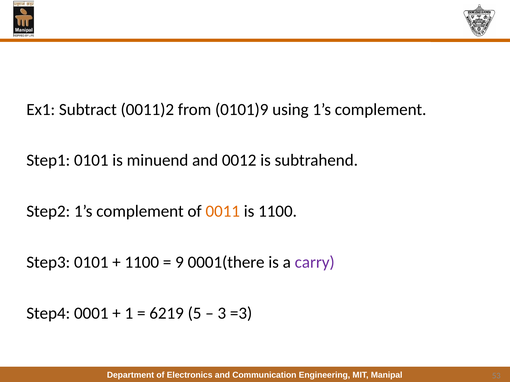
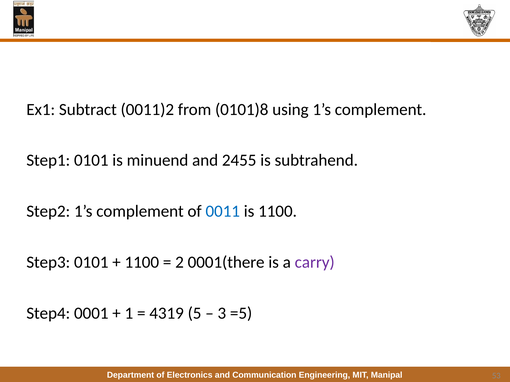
0101)9: 0101)9 -> 0101)8
0012: 0012 -> 2455
0011 colour: orange -> blue
9: 9 -> 2
6219: 6219 -> 4319
=3: =3 -> =5
